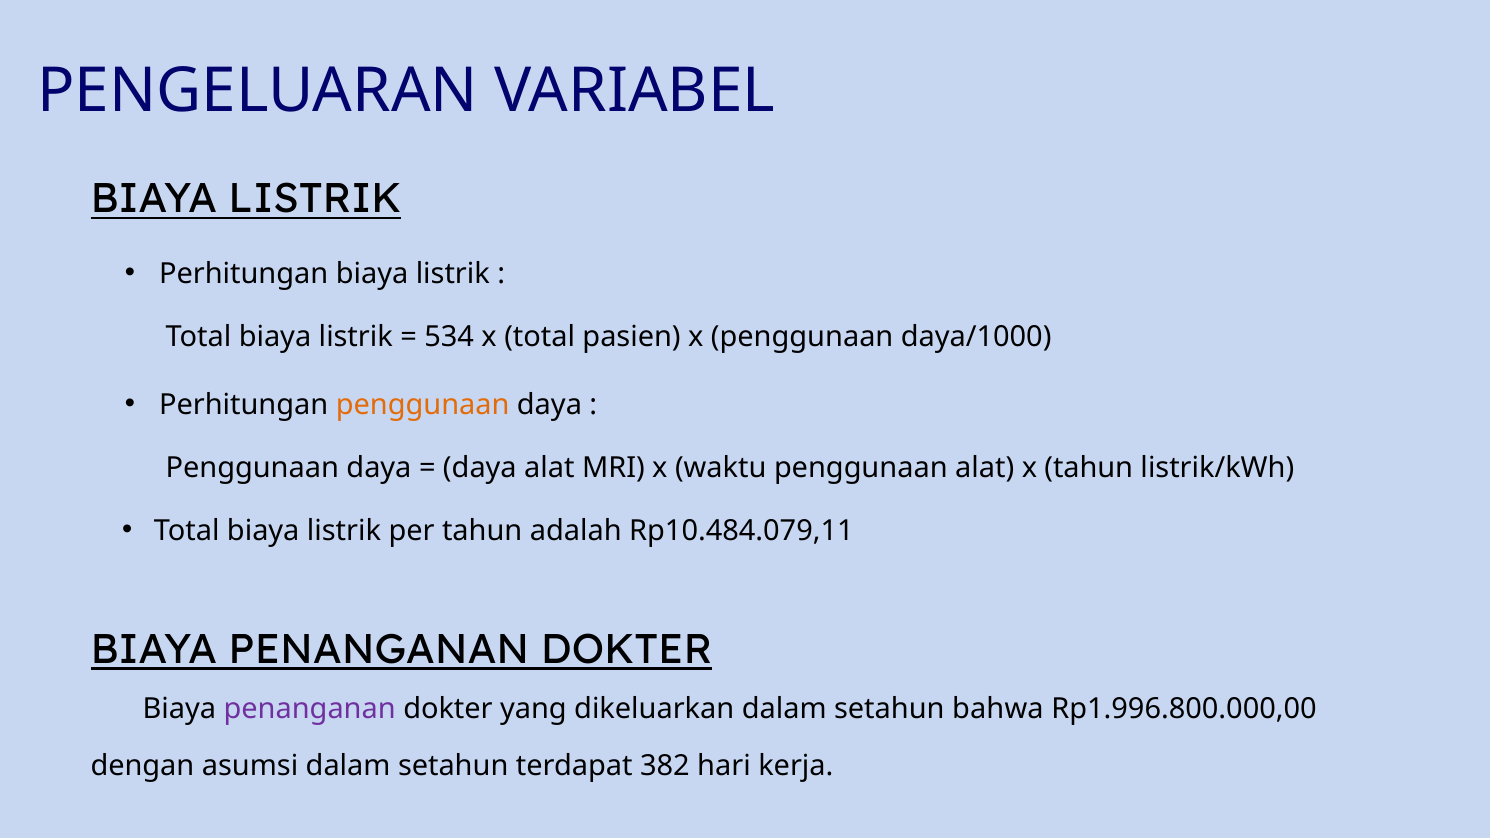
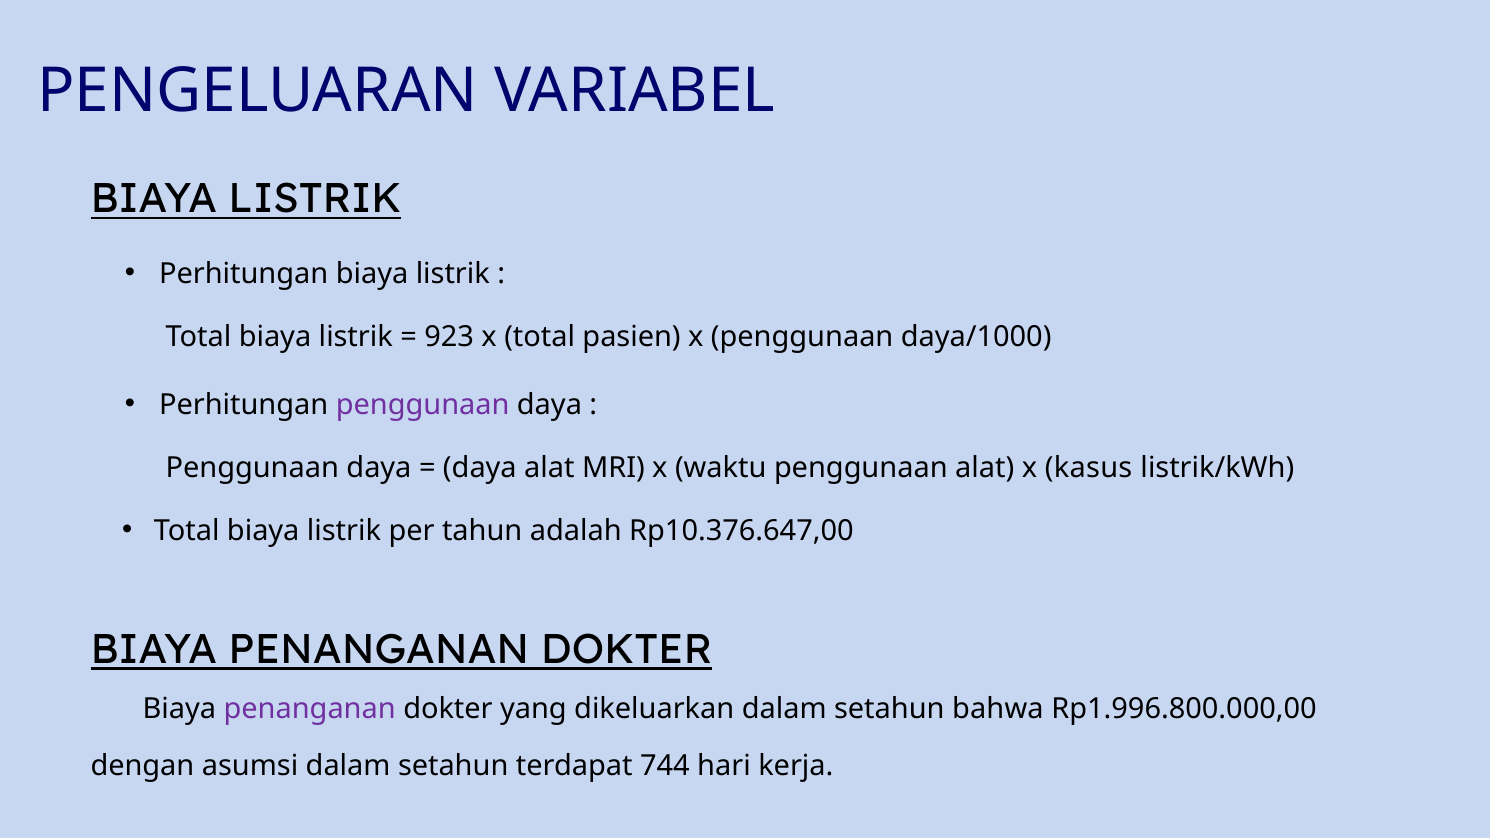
534: 534 -> 923
penggunaan at (423, 405) colour: orange -> purple
x tahun: tahun -> kasus
Rp10.484.079,11: Rp10.484.079,11 -> Rp10.376.647,00
382: 382 -> 744
